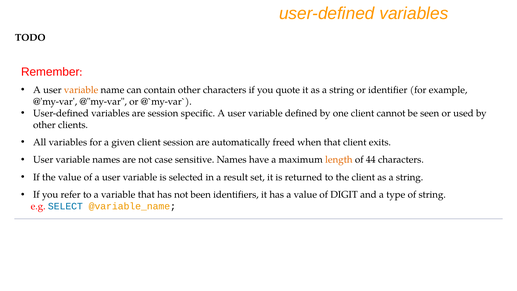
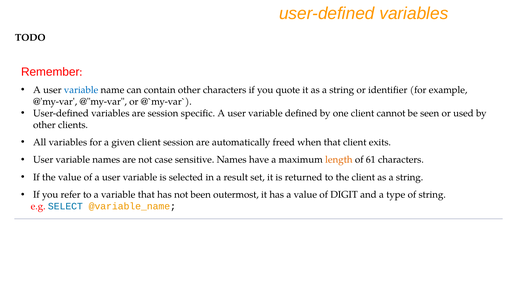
variable at (81, 90) colour: orange -> blue
44: 44 -> 61
identifiers: identifiers -> outermost
